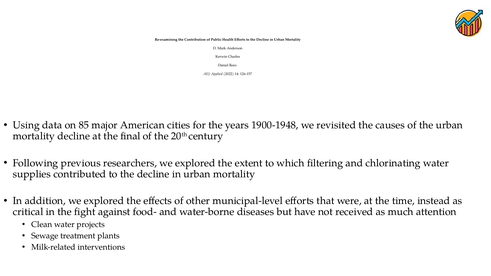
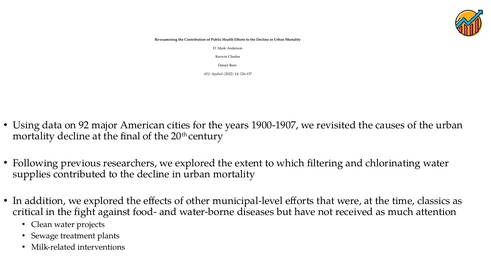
85: 85 -> 92
1900-1948: 1900-1948 -> 1900-1907
instead: instead -> classics
